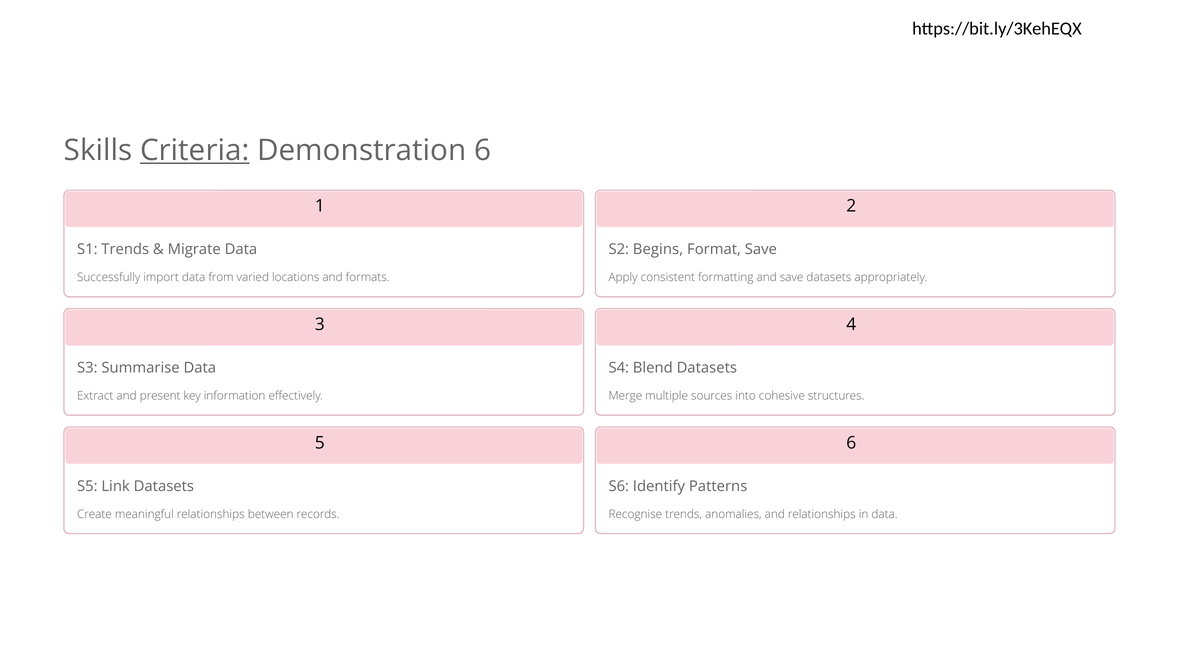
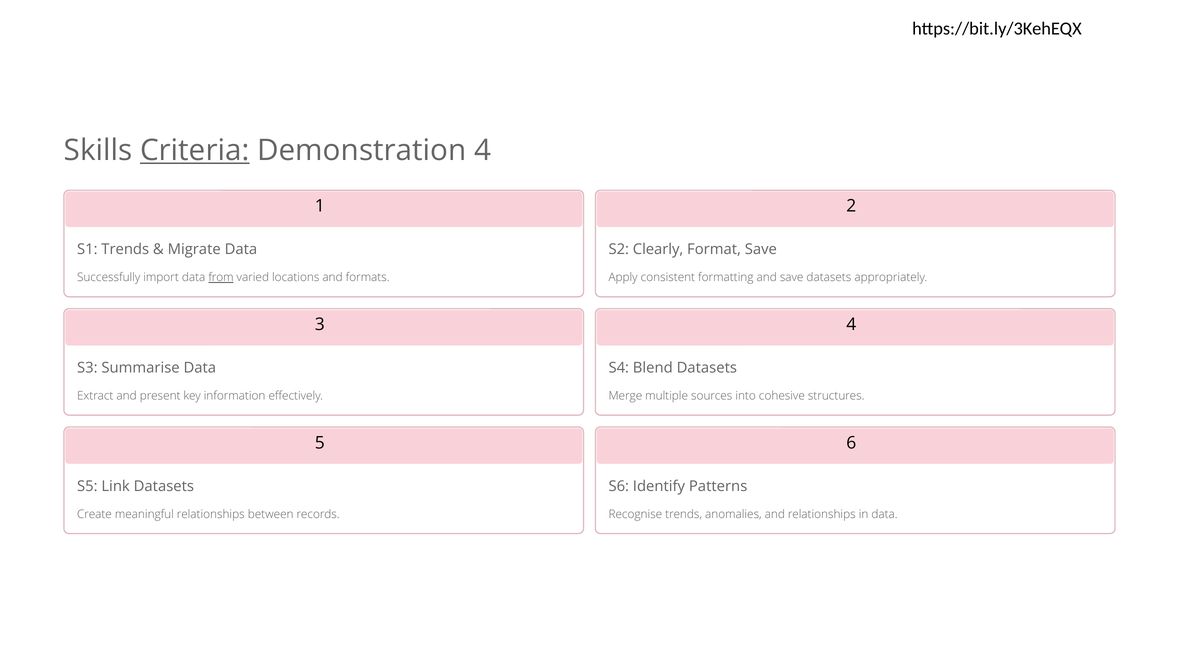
Demonstration 6: 6 -> 4
Begins: Begins -> Clearly
from underline: none -> present
